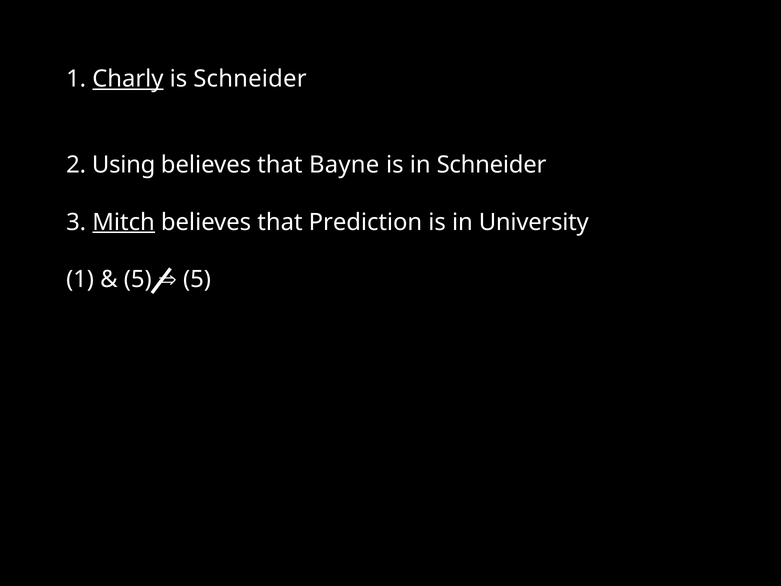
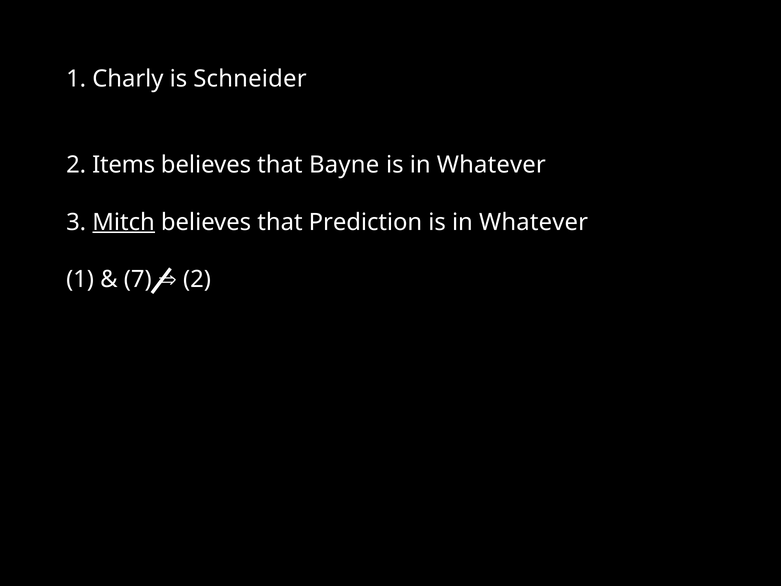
Charly underline: present -> none
Using: Using -> Items
Schneider at (492, 165): Schneider -> Whatever
University at (534, 222): University -> Whatever
5 at (138, 279): 5 -> 7
5 at (197, 279): 5 -> 2
